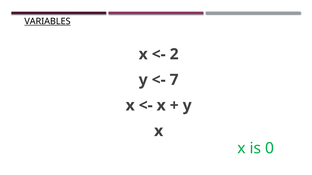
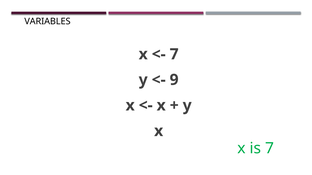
VARIABLES underline: present -> none
2 at (174, 54): 2 -> 7
7: 7 -> 9
is 0: 0 -> 7
